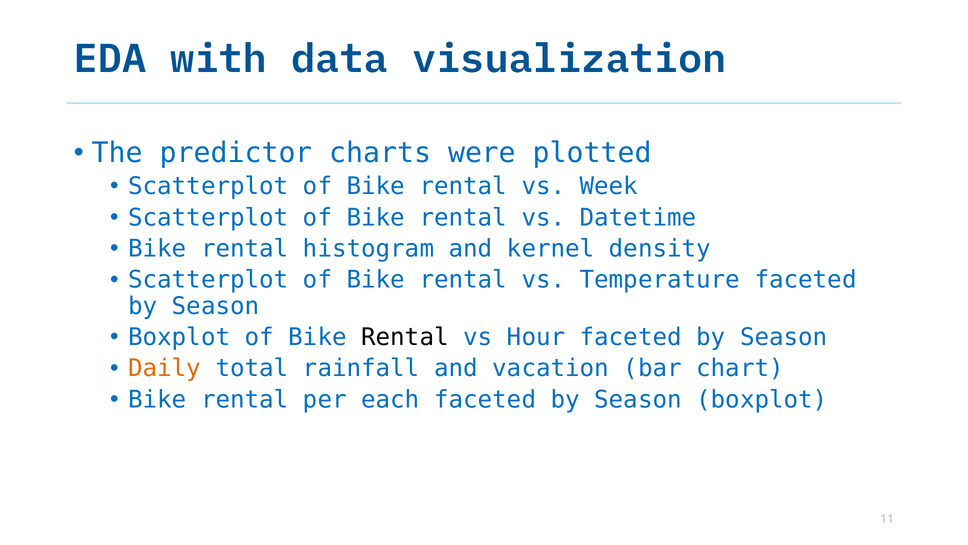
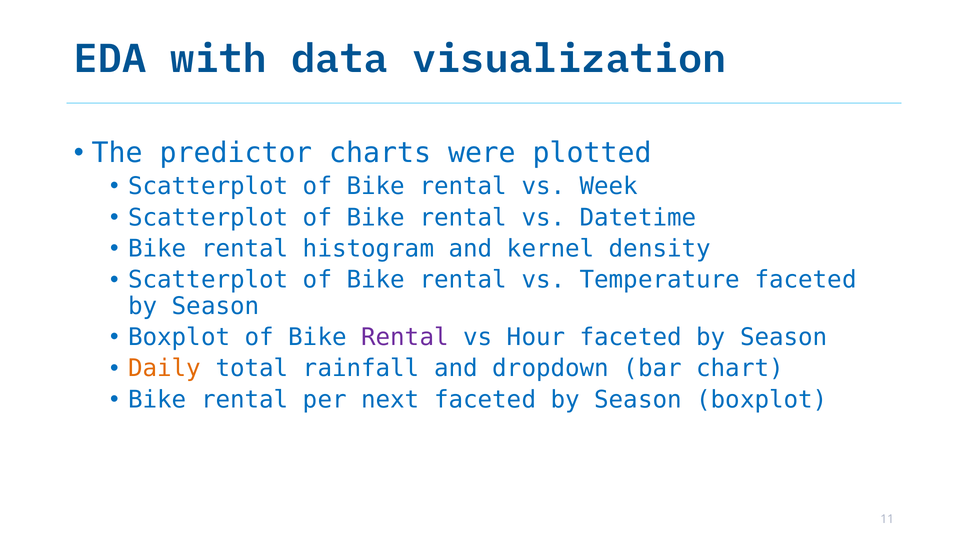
Rental at (405, 337) colour: black -> purple
vacation: vacation -> dropdown
each: each -> next
